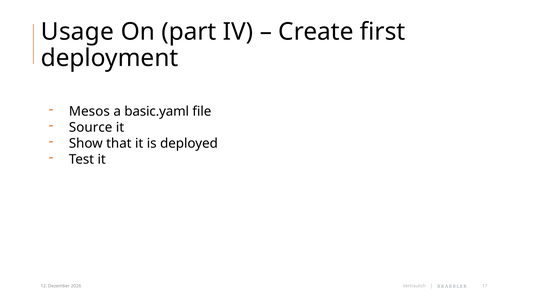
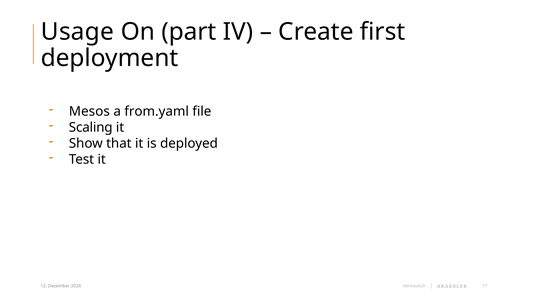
basic.yaml: basic.yaml -> from.yaml
Source: Source -> Scaling
